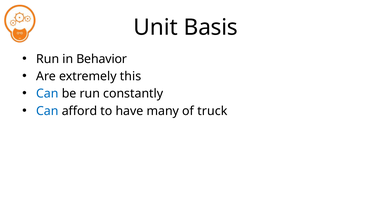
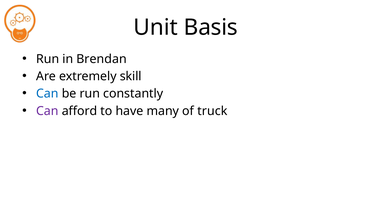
Behavior: Behavior -> Brendan
this: this -> skill
Can at (47, 111) colour: blue -> purple
